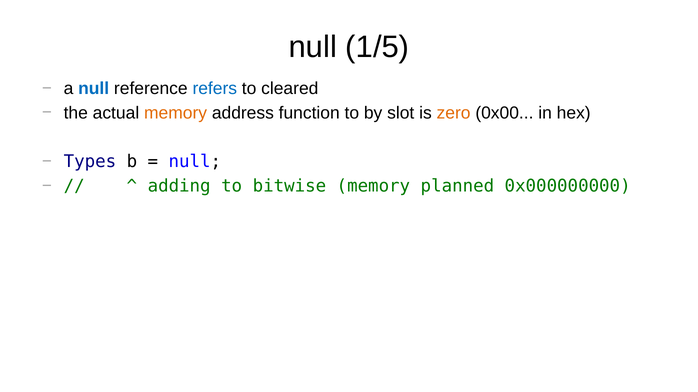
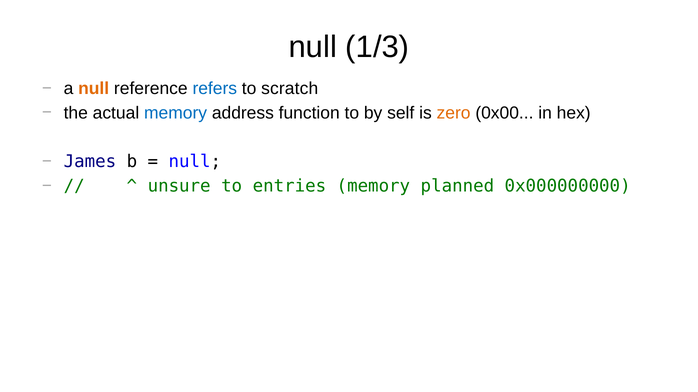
1/5: 1/5 -> 1/3
null at (94, 89) colour: blue -> orange
cleared: cleared -> scratch
memory at (176, 113) colour: orange -> blue
slot: slot -> self
Types: Types -> James
adding: adding -> unsure
bitwise: bitwise -> entries
